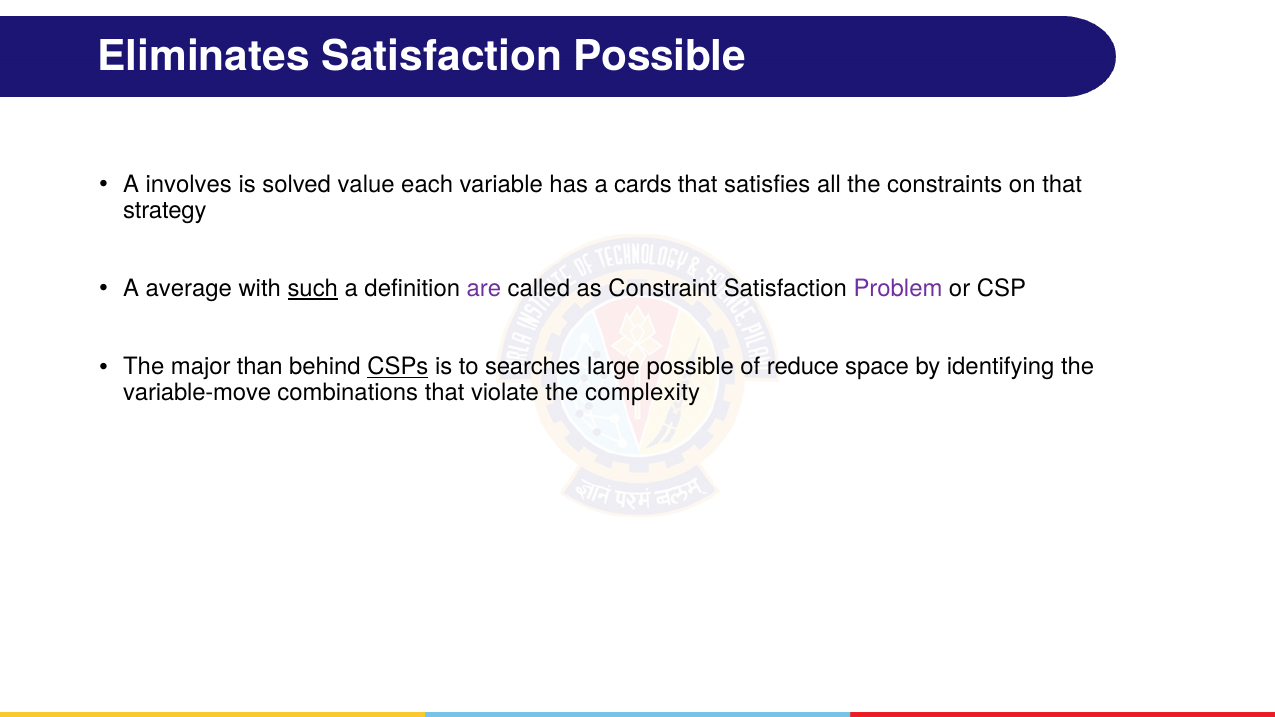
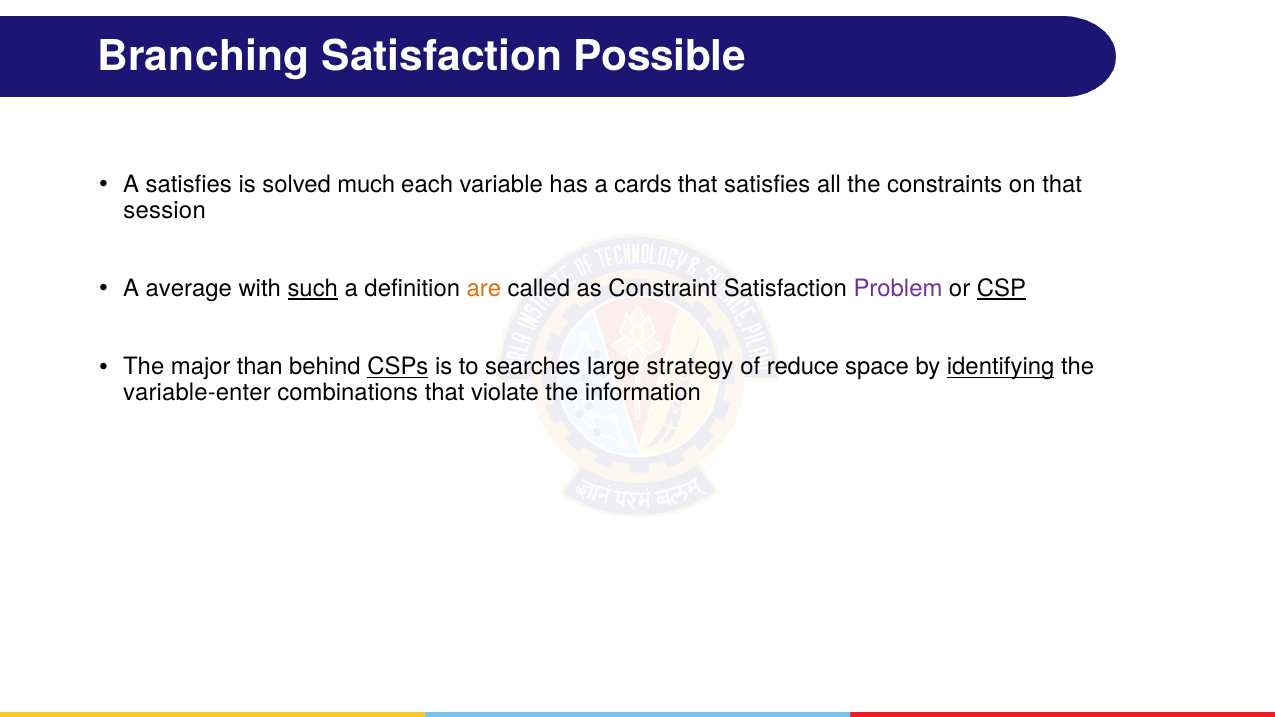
Eliminates: Eliminates -> Branching
A involves: involves -> satisfies
value: value -> much
strategy: strategy -> session
are colour: purple -> orange
CSP underline: none -> present
large possible: possible -> strategy
identifying underline: none -> present
variable-move: variable-move -> variable-enter
complexity: complexity -> information
